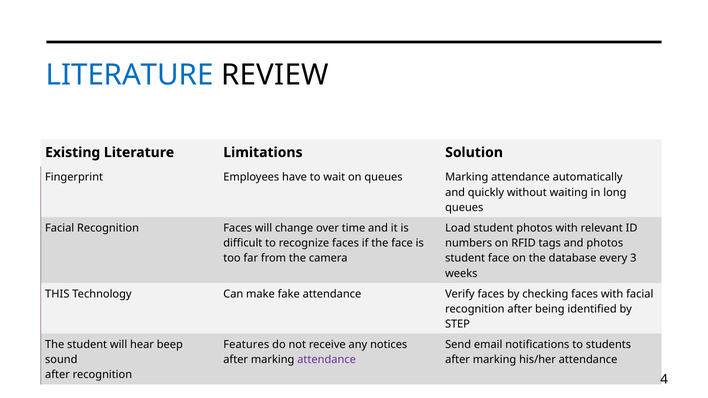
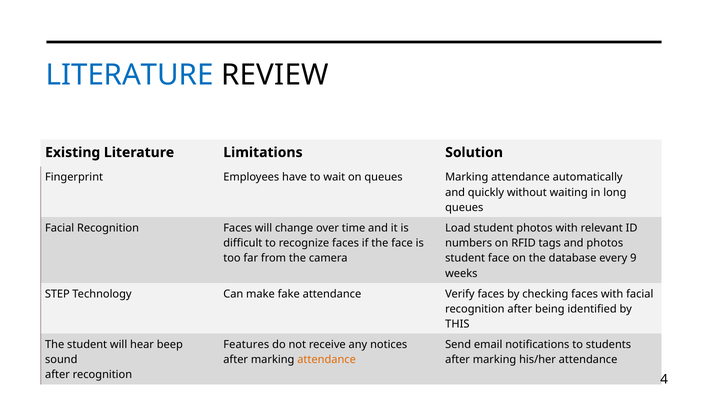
3: 3 -> 9
THIS: THIS -> STEP
STEP: STEP -> THIS
attendance at (327, 360) colour: purple -> orange
